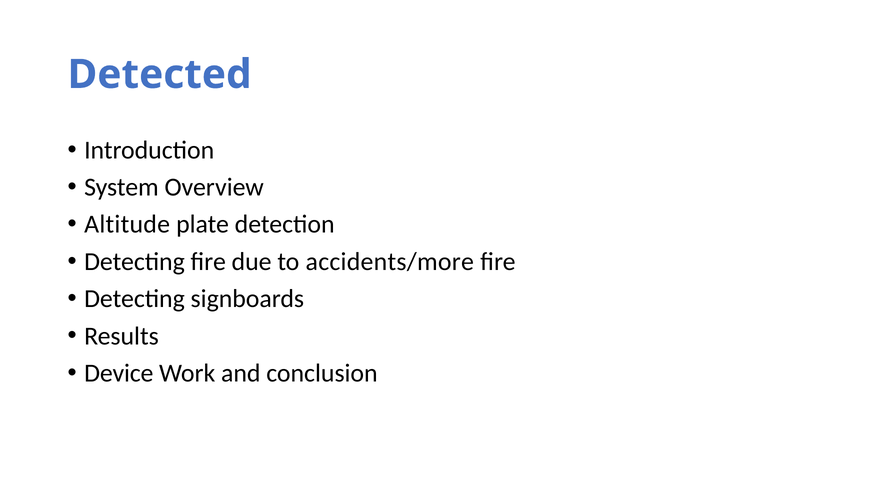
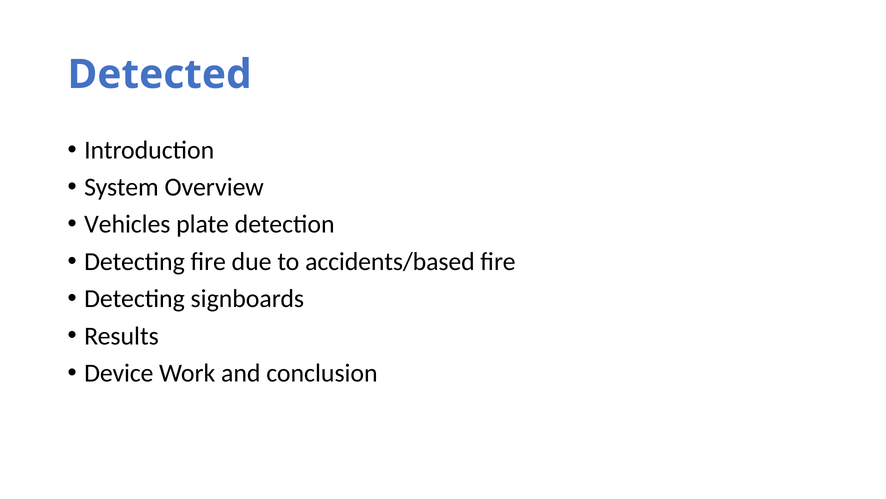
Altitude: Altitude -> Vehicles
accidents/more: accidents/more -> accidents/based
